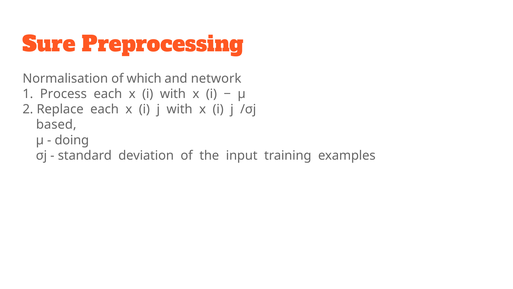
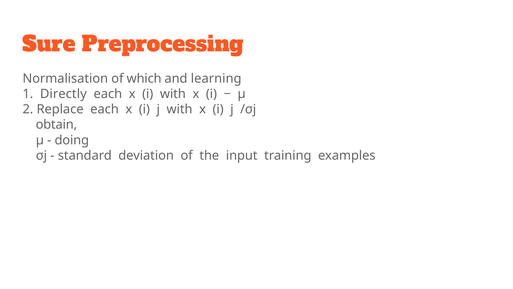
network: network -> learning
Process: Process -> Directly
based: based -> obtain
